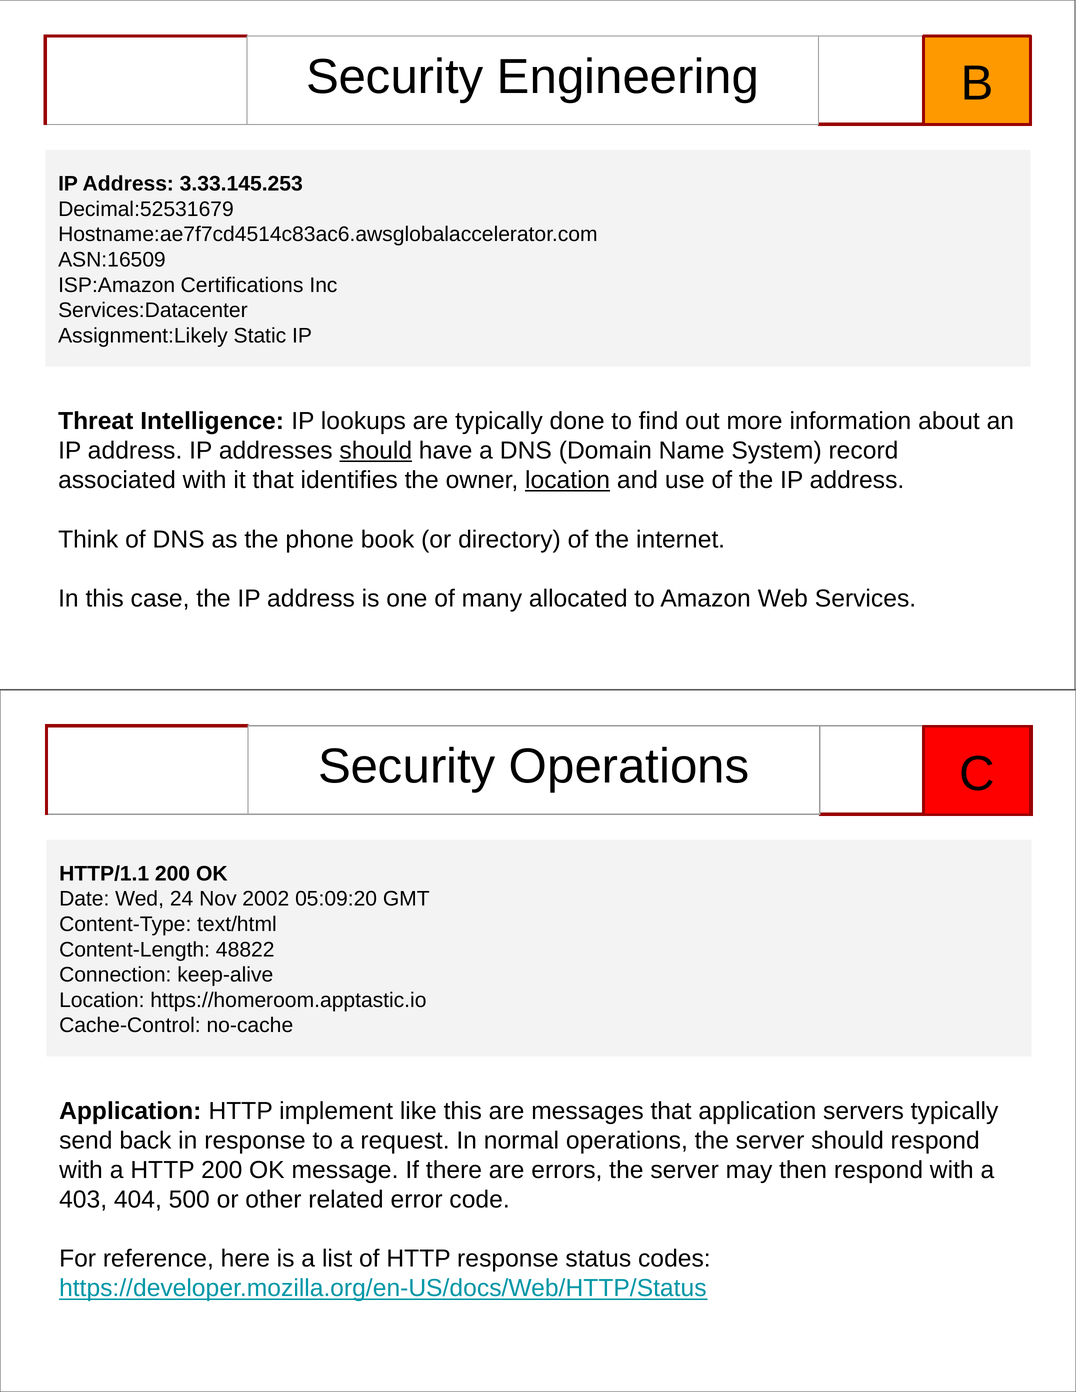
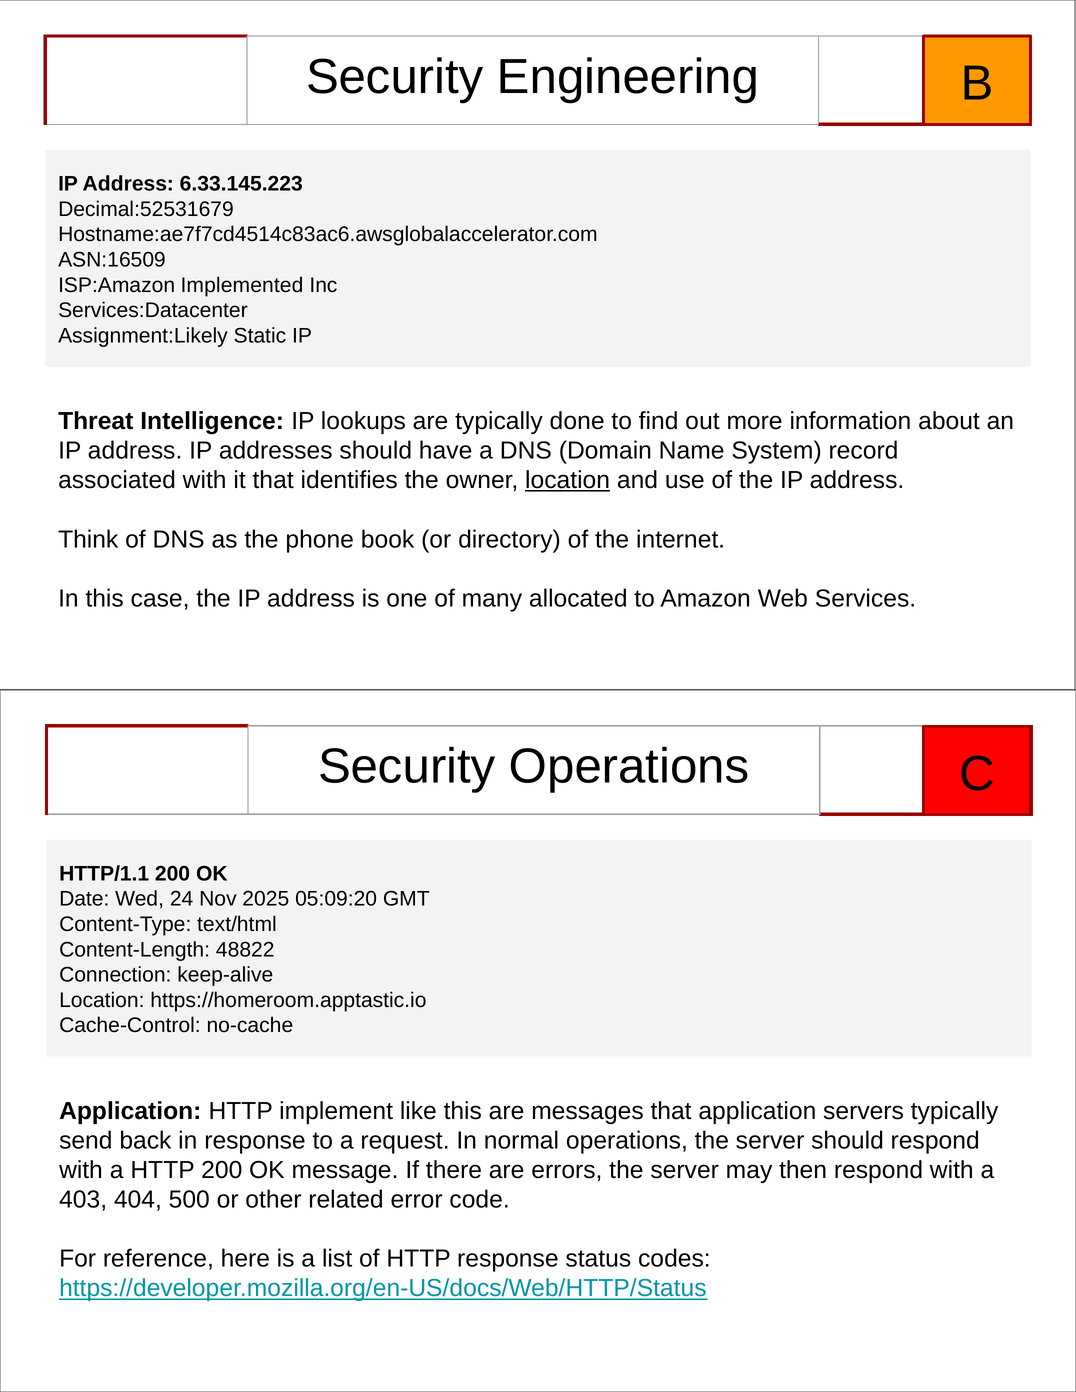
3.33.145.253: 3.33.145.253 -> 6.33.145.223
Certifications: Certifications -> Implemented
should at (376, 451) underline: present -> none
2002: 2002 -> 2025
